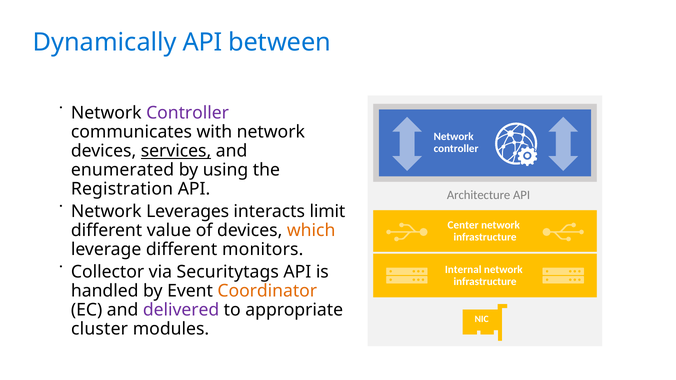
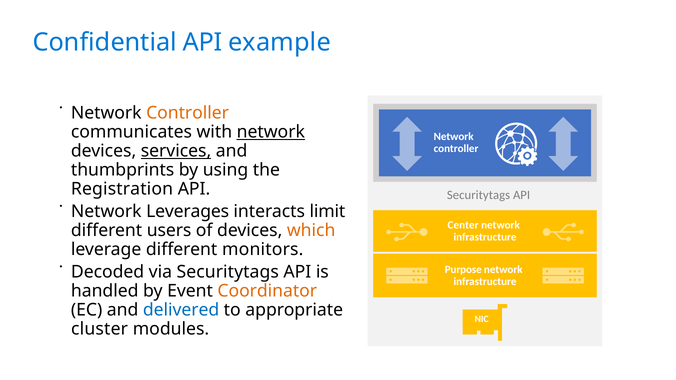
Dynamically: Dynamically -> Confidential
between: between -> example
Controller at (188, 113) colour: purple -> orange
network at (271, 132) underline: none -> present
enumerated: enumerated -> thumbprints
Architecture at (479, 195): Architecture -> Securitytags
value: value -> users
Collector: Collector -> Decoded
Internal: Internal -> Purpose
delivered colour: purple -> blue
